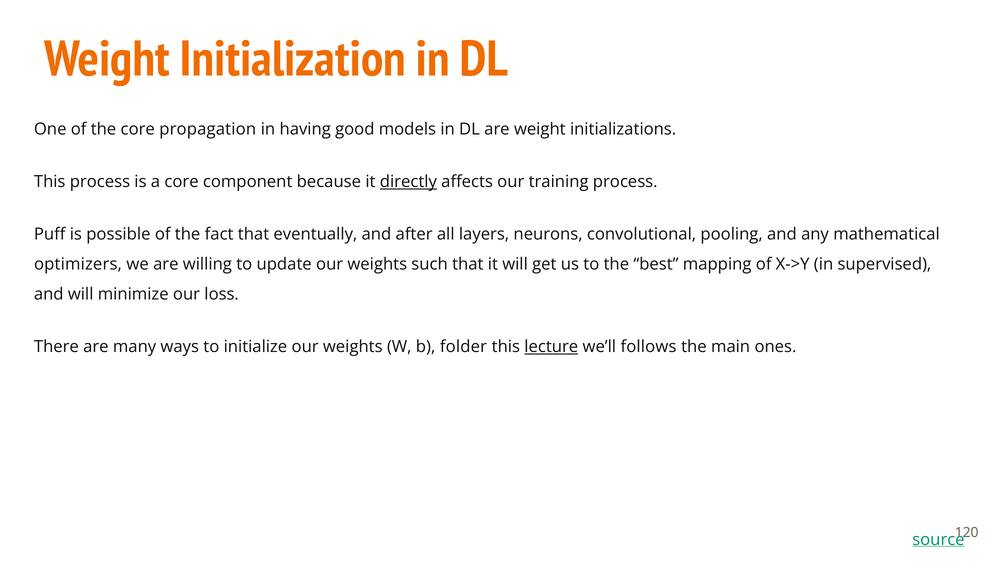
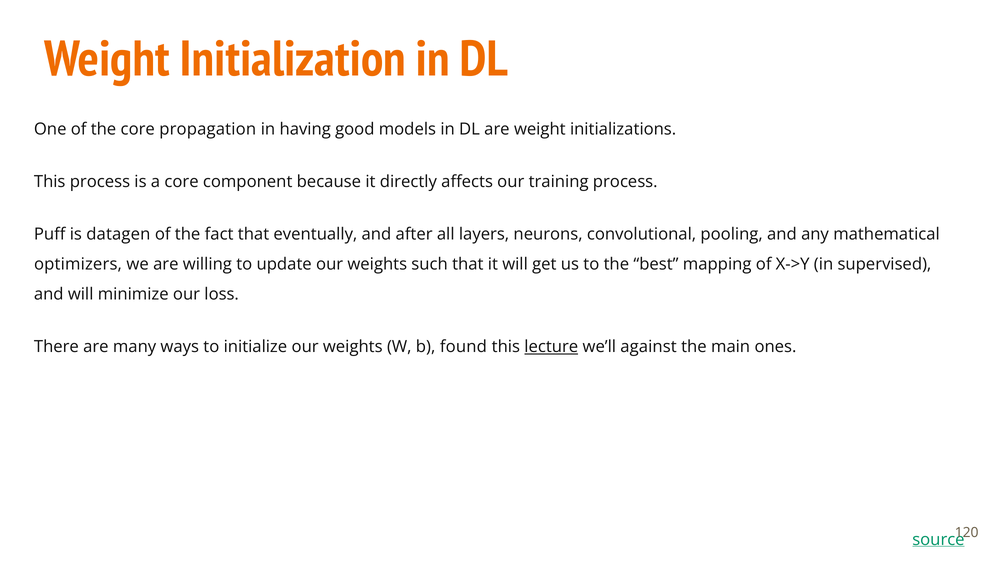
directly underline: present -> none
possible: possible -> datagen
folder: folder -> found
follows: follows -> against
